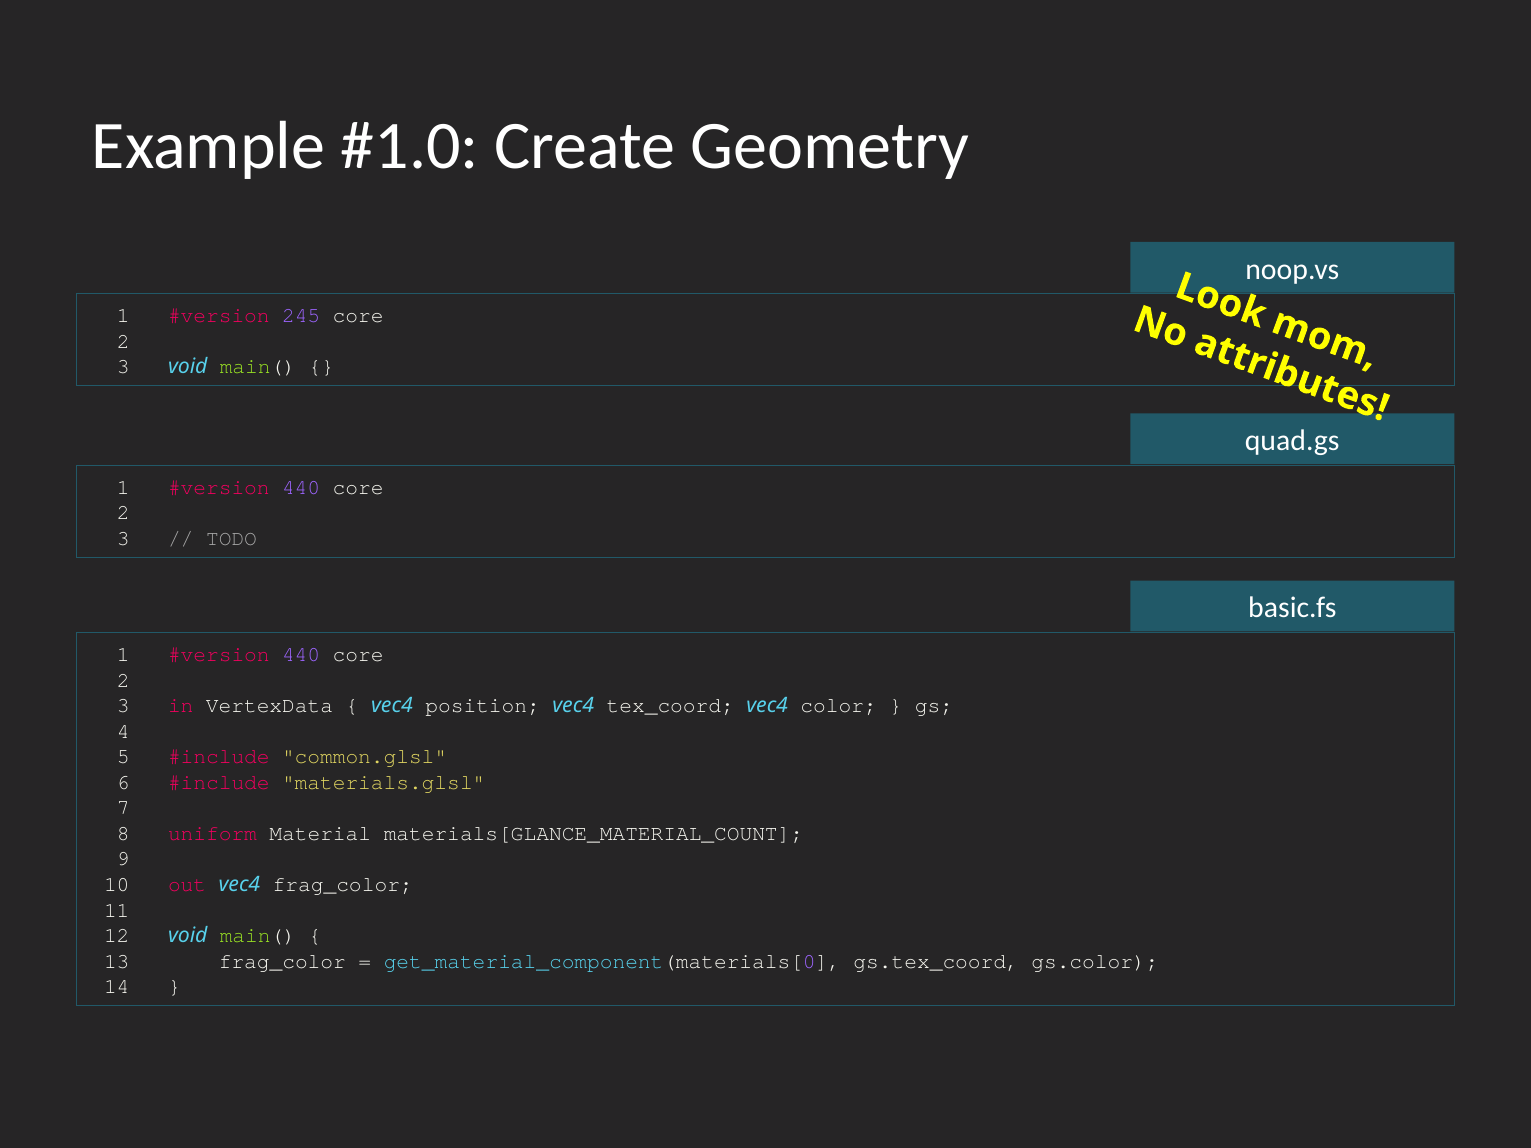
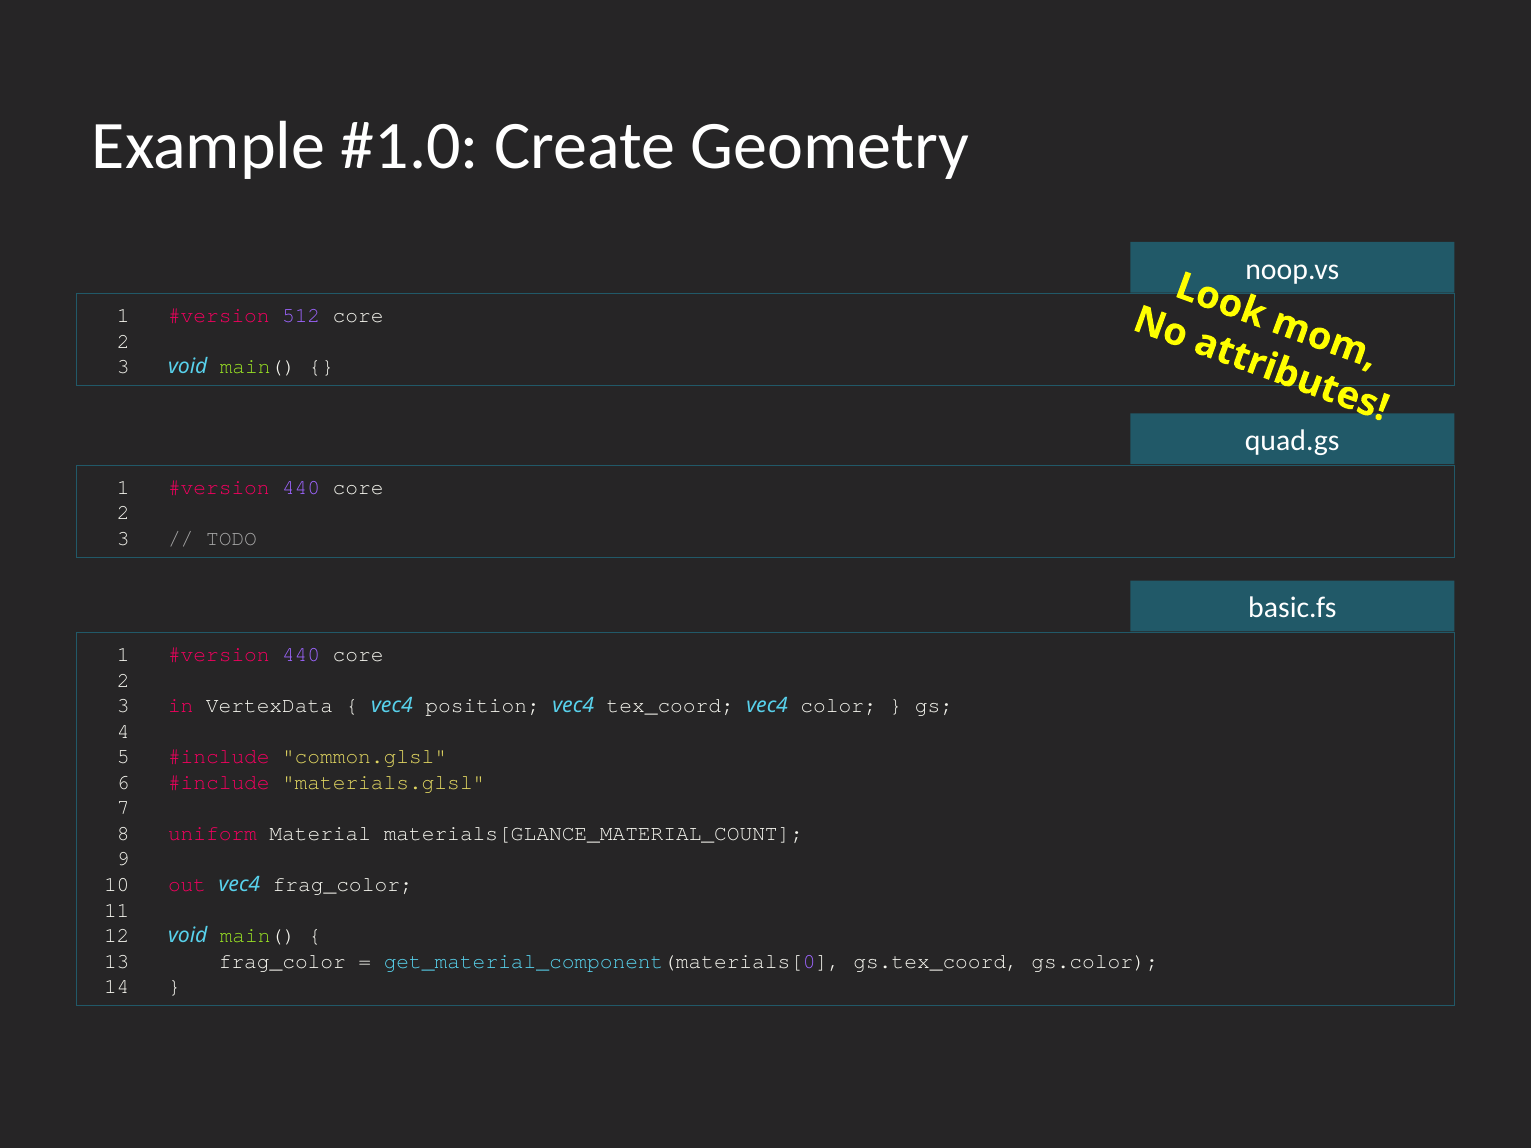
245: 245 -> 512
